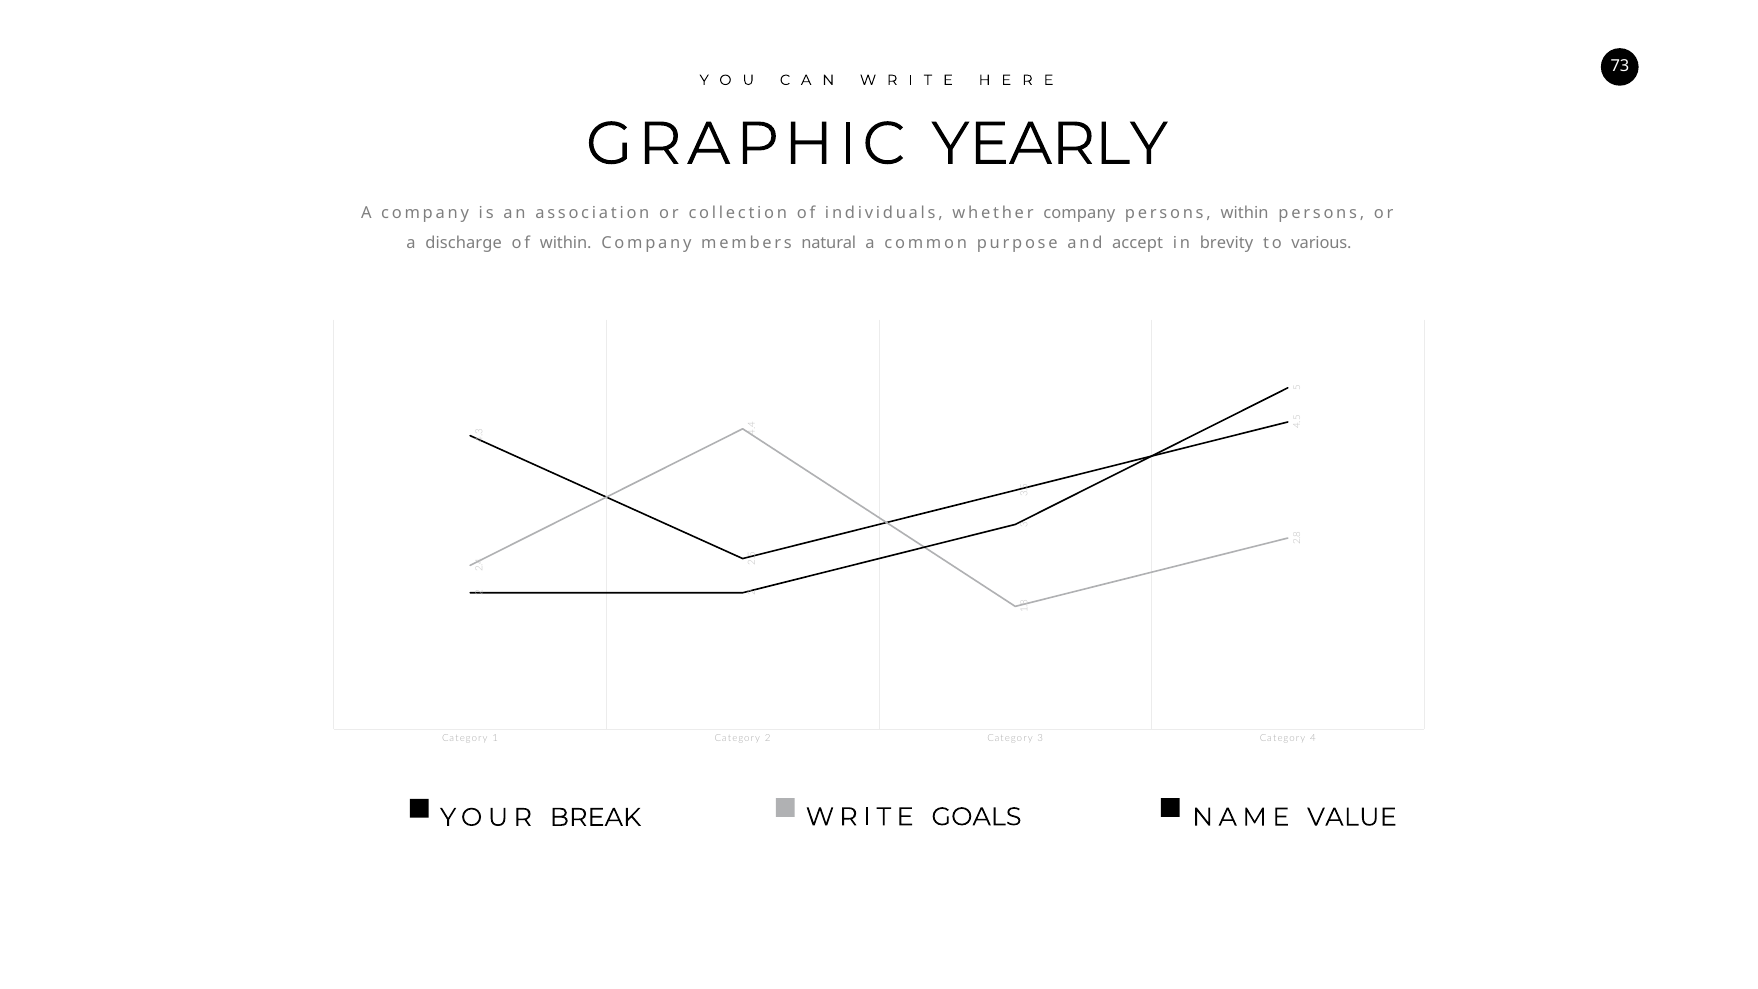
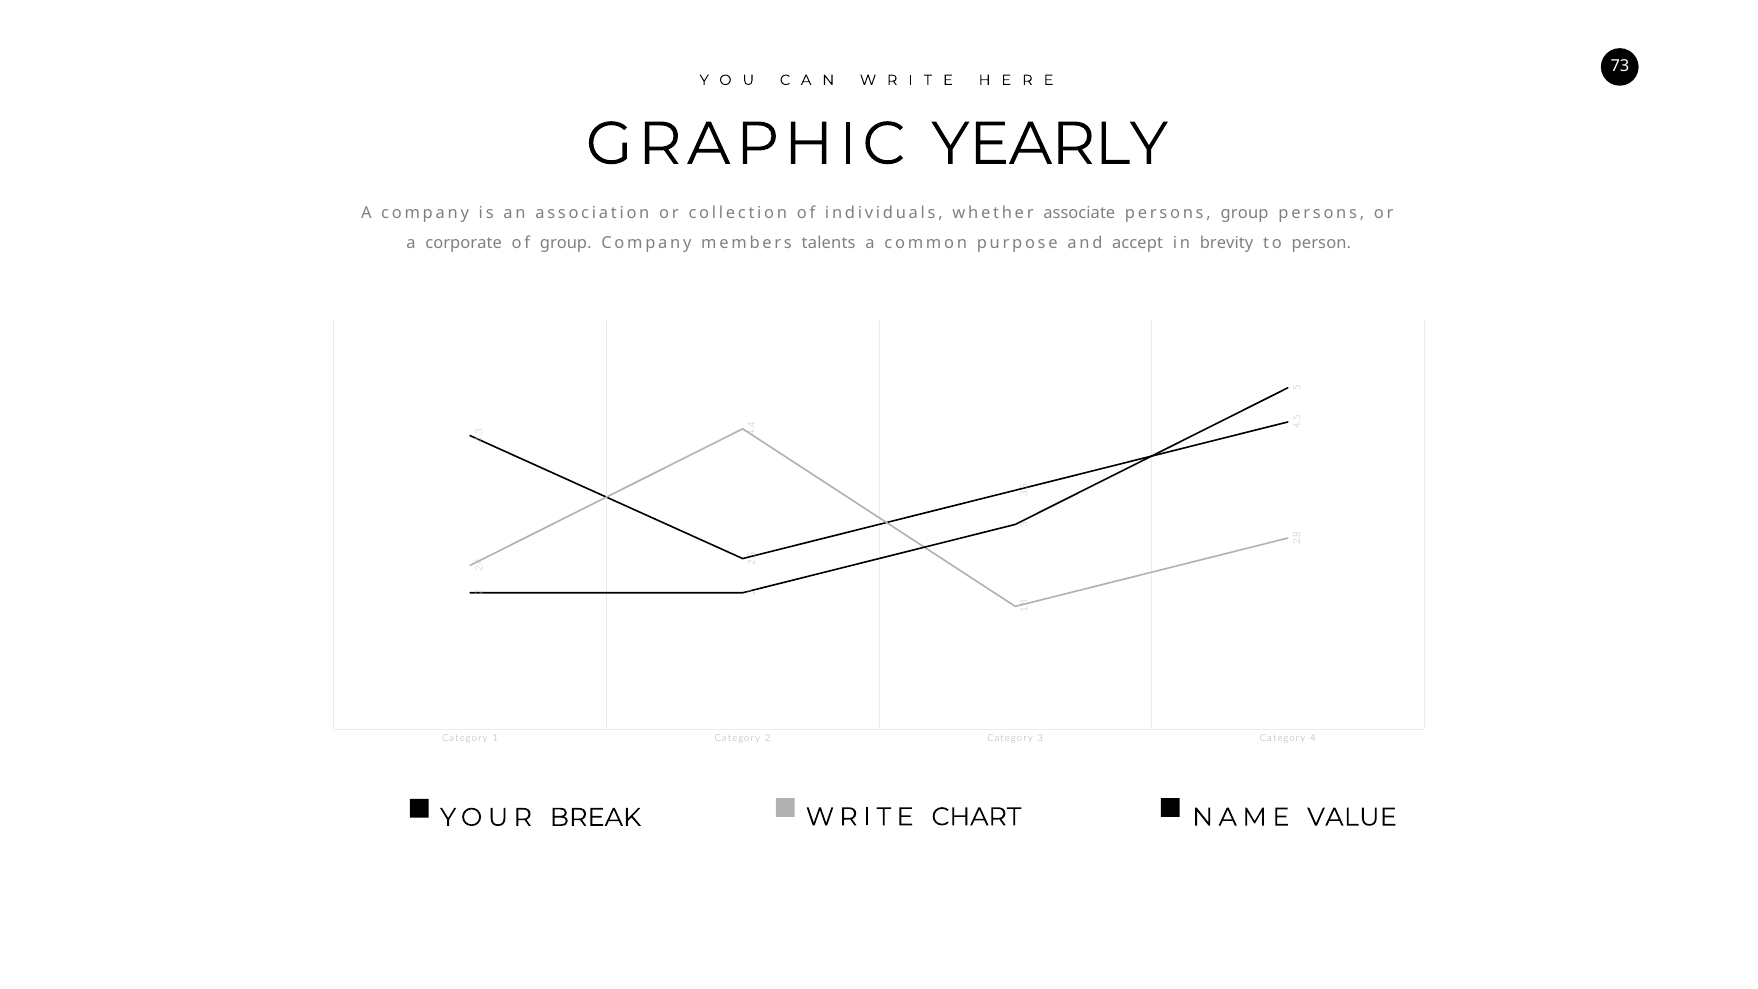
whether company: company -> associate
persons within: within -> group
discharge: discharge -> corporate
of within: within -> group
natural: natural -> talents
various: various -> person
GOALS: GOALS -> CHART
